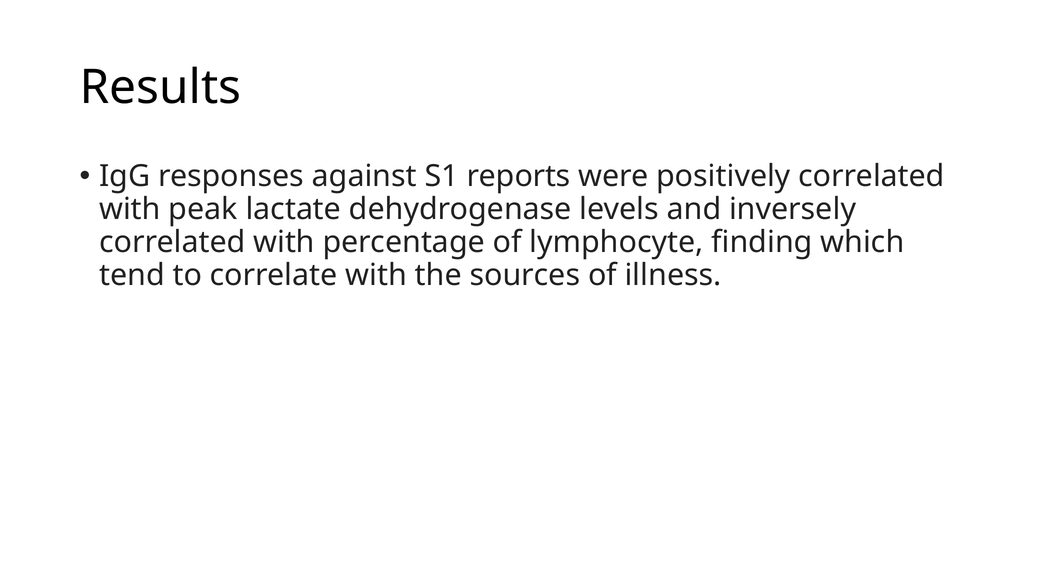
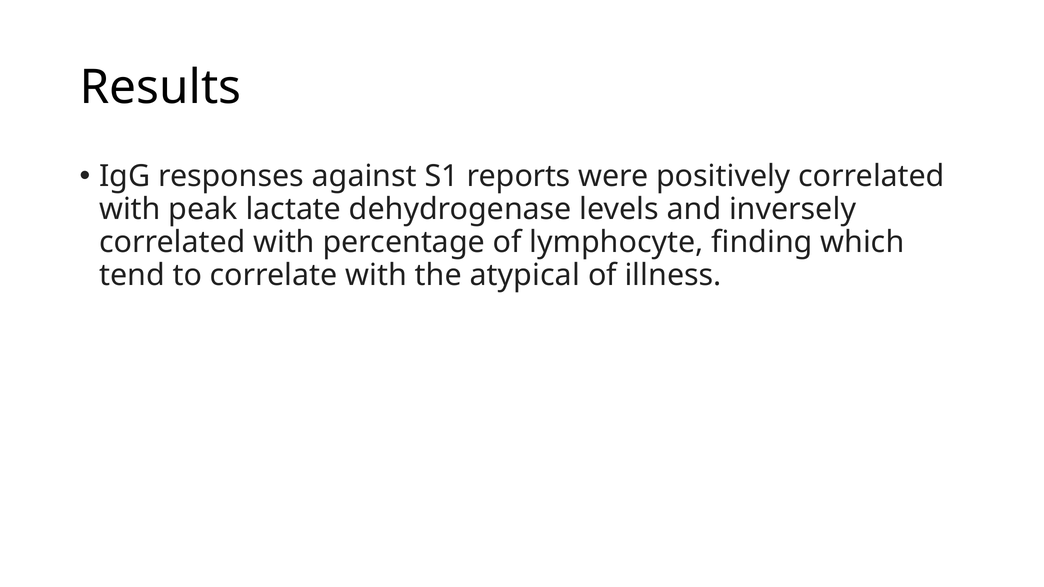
sources: sources -> atypical
